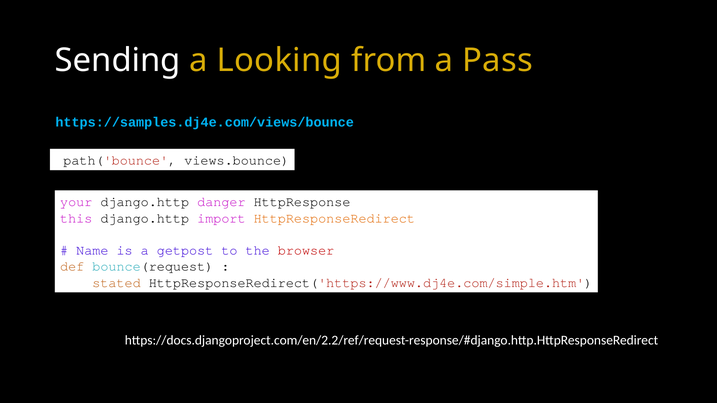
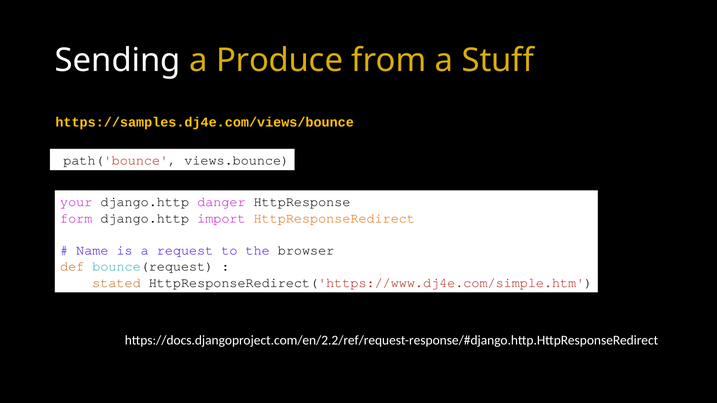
Looking: Looking -> Produce
Pass: Pass -> Stuff
https://samples.dj4e.com/views/bounce colour: light blue -> yellow
this: this -> form
getpost: getpost -> request
browser colour: red -> black
